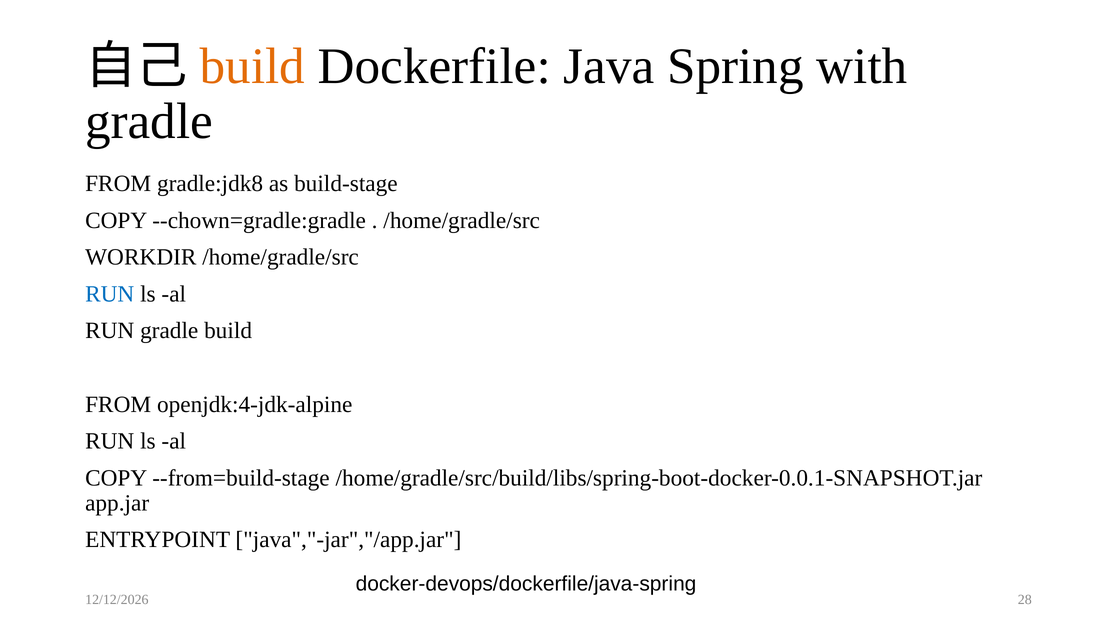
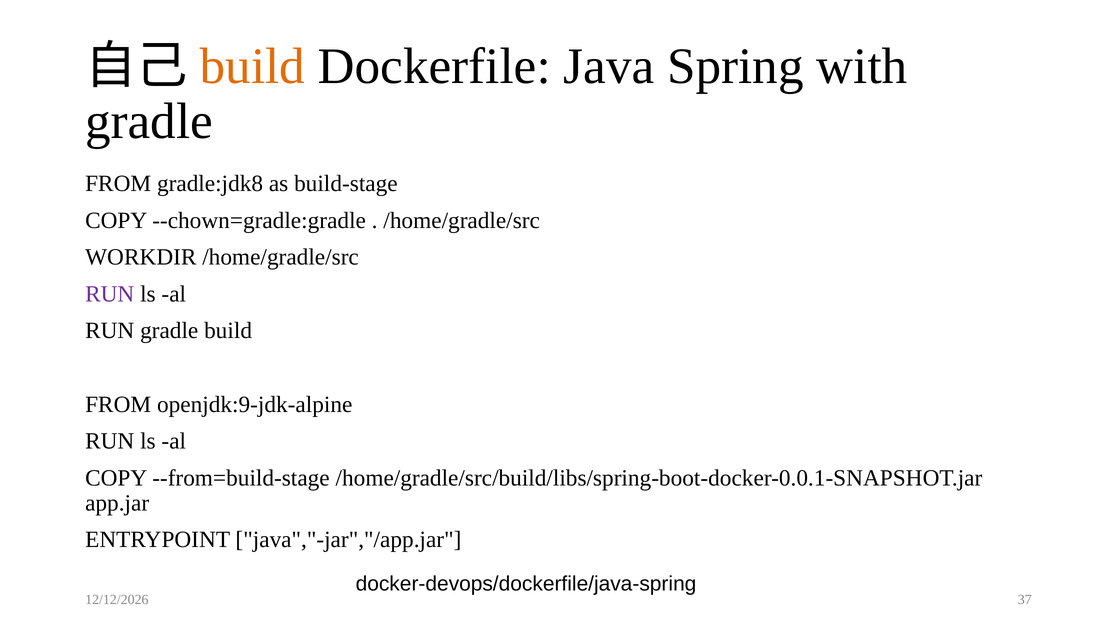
RUN at (110, 294) colour: blue -> purple
openjdk:4-jdk-alpine: openjdk:4-jdk-alpine -> openjdk:9-jdk-alpine
28: 28 -> 37
